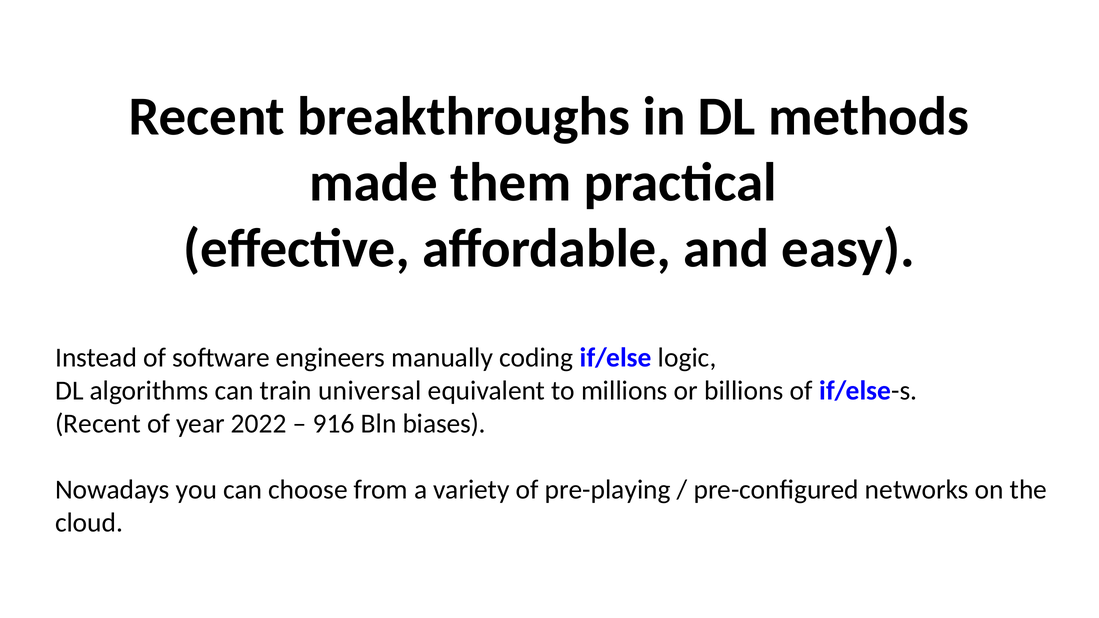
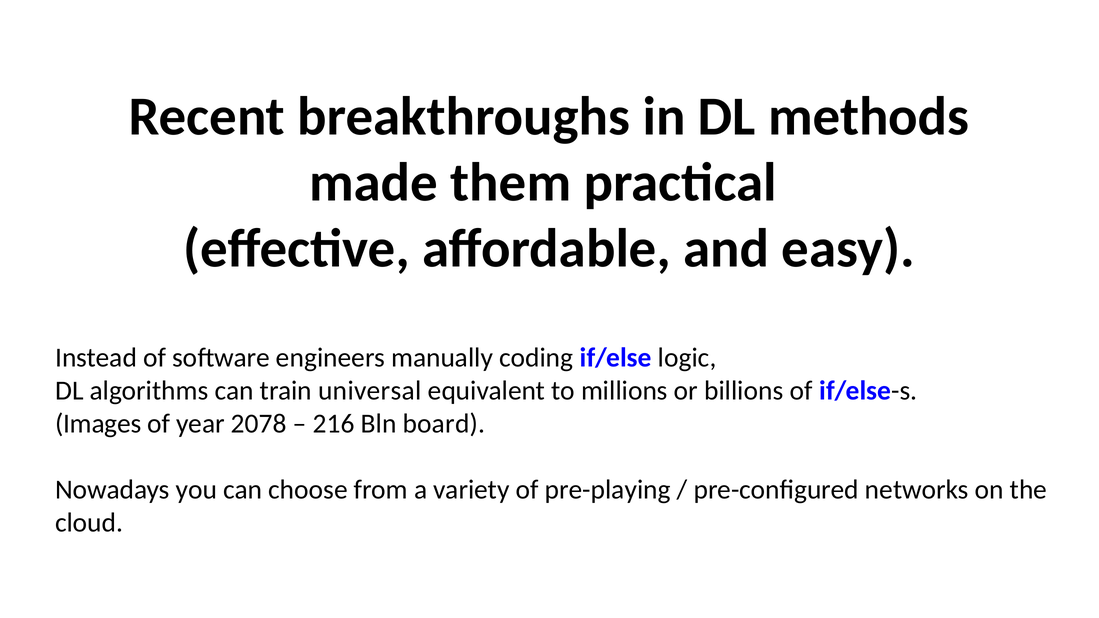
Recent at (98, 424): Recent -> Images
2022: 2022 -> 2078
916: 916 -> 216
biases: biases -> board
